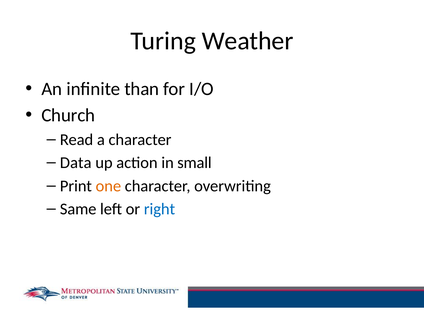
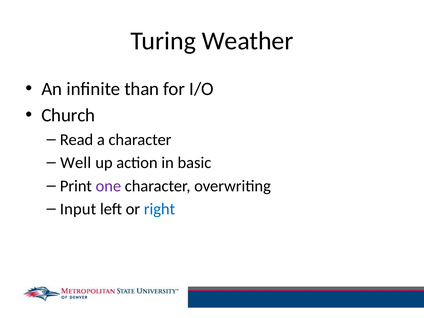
Data: Data -> Well
small: small -> basic
one colour: orange -> purple
Same: Same -> Input
